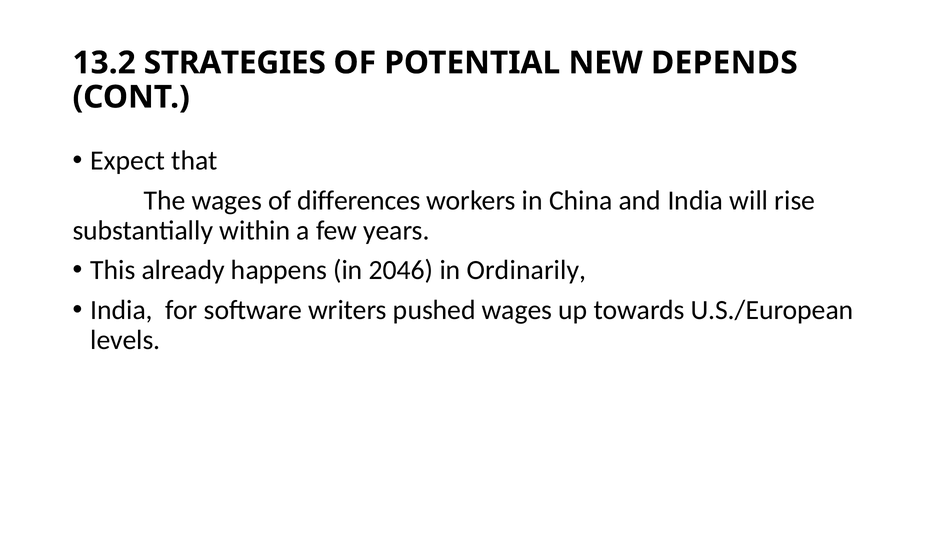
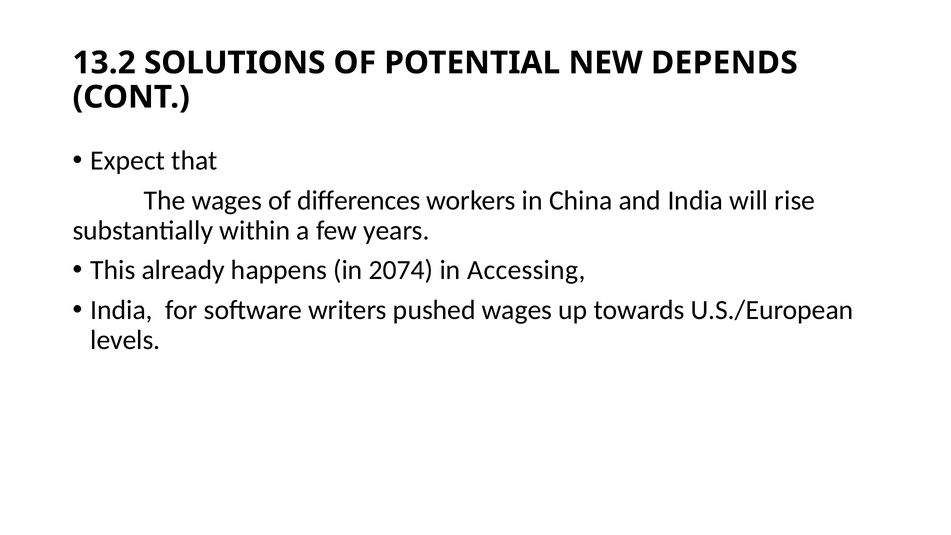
STRATEGIES: STRATEGIES -> SOLUTIONS
2046: 2046 -> 2074
Ordinarily: Ordinarily -> Accessing
